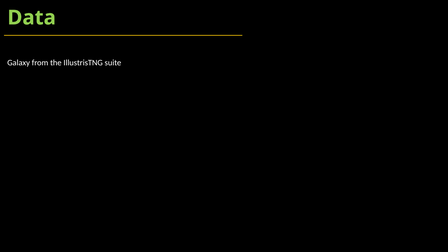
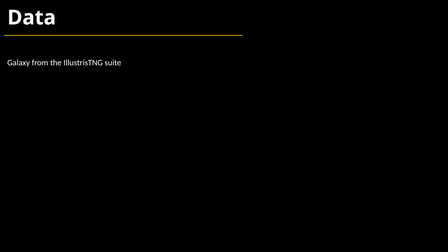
Data colour: light green -> white
